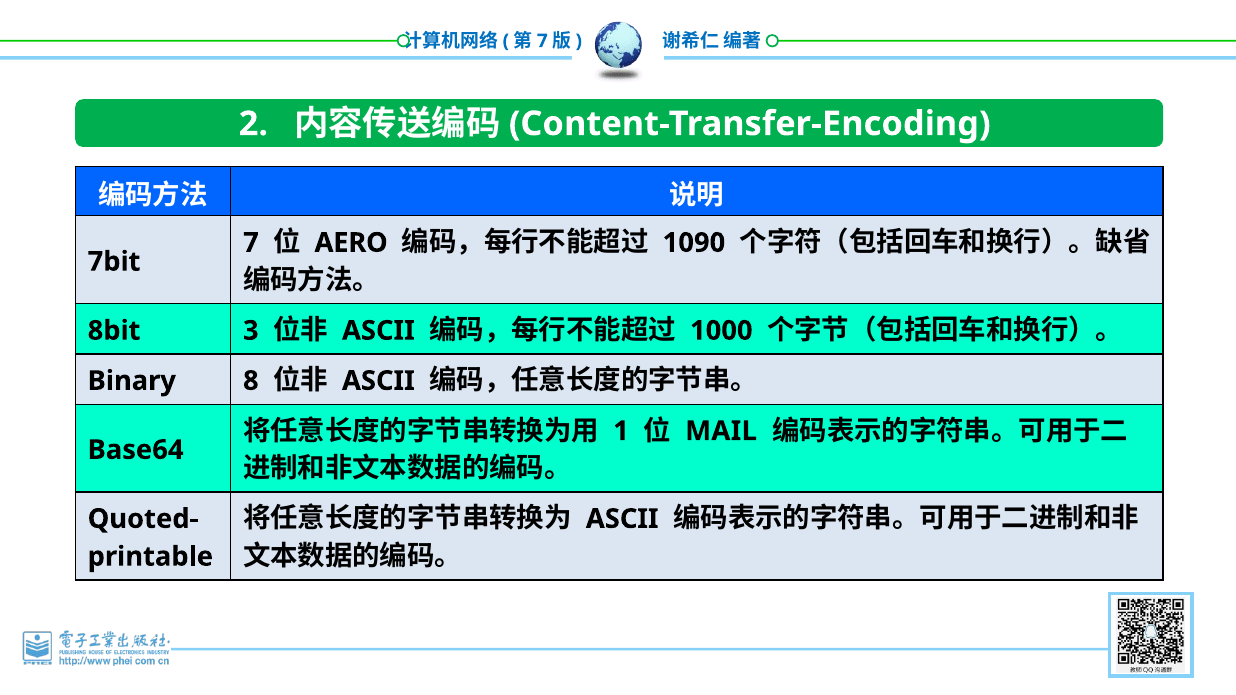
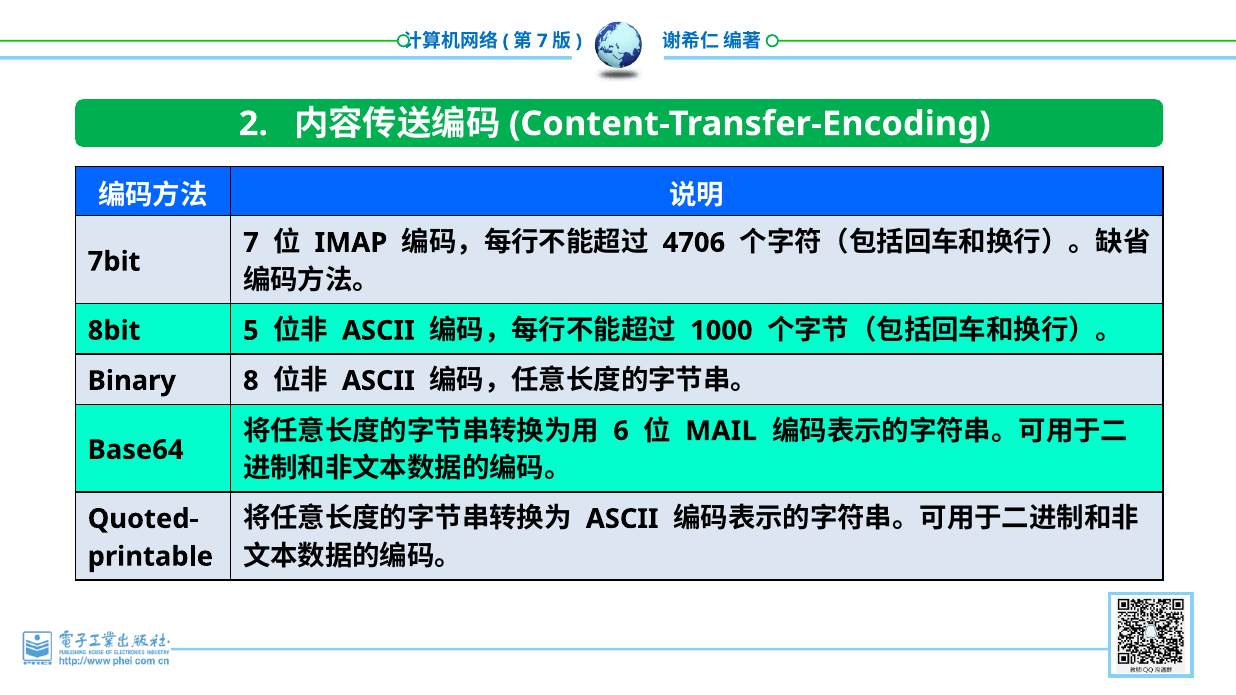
AERO: AERO -> IMAP
1090: 1090 -> 4706
3: 3 -> 5
1: 1 -> 6
